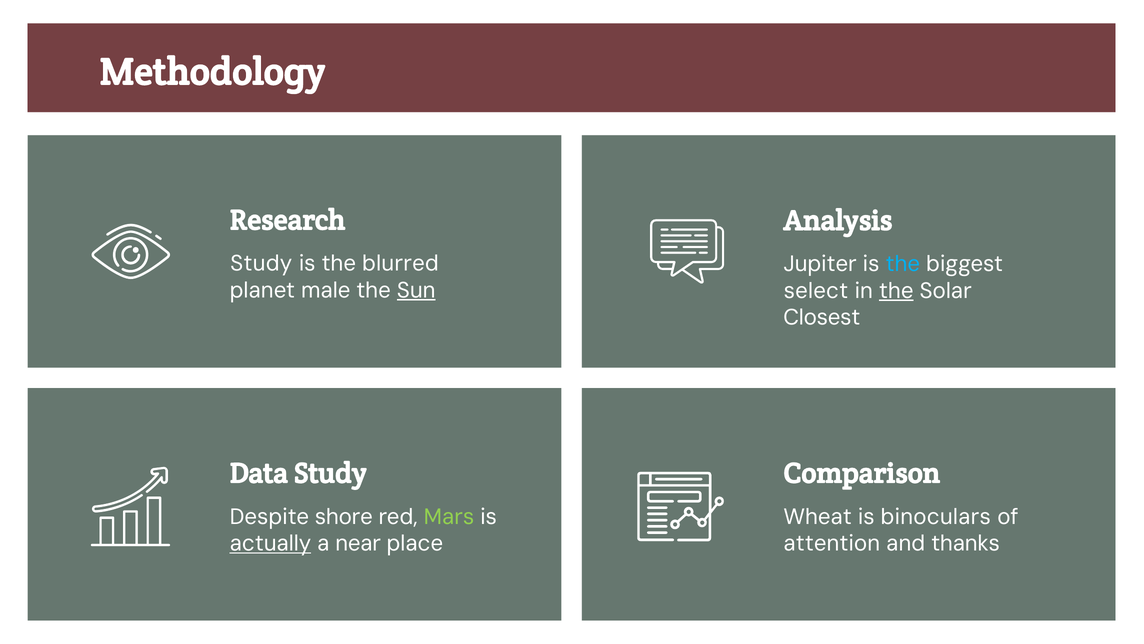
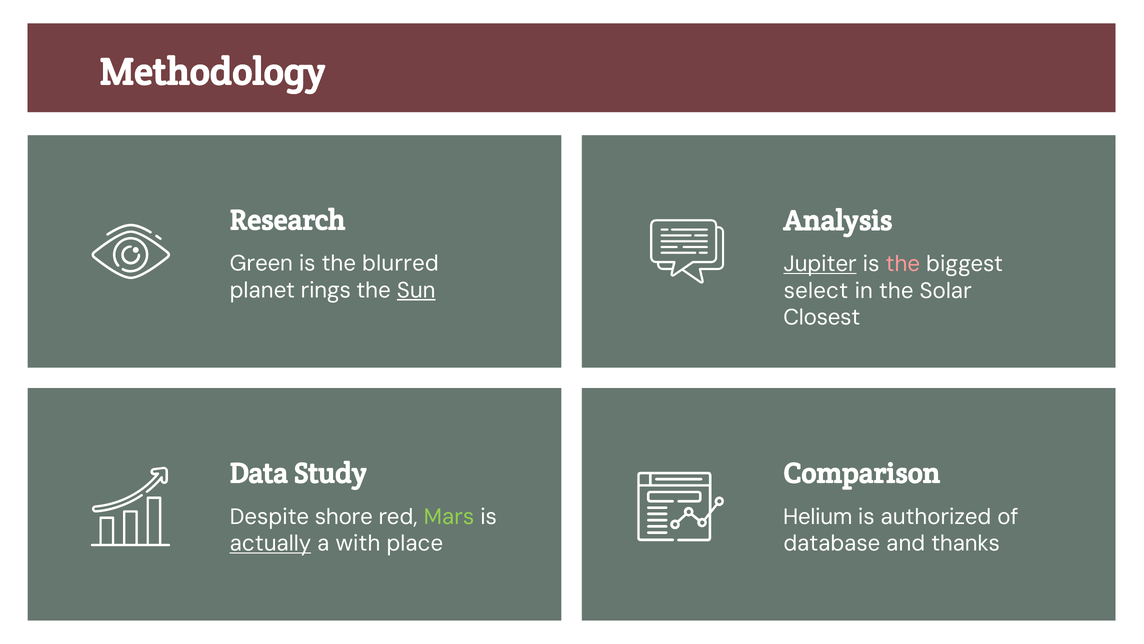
Study at (261, 263): Study -> Green
Jupiter underline: none -> present
the at (903, 264) colour: light blue -> pink
male: male -> rings
the at (896, 290) underline: present -> none
Wheat: Wheat -> Helium
binoculars: binoculars -> authorized
near: near -> with
attention: attention -> database
